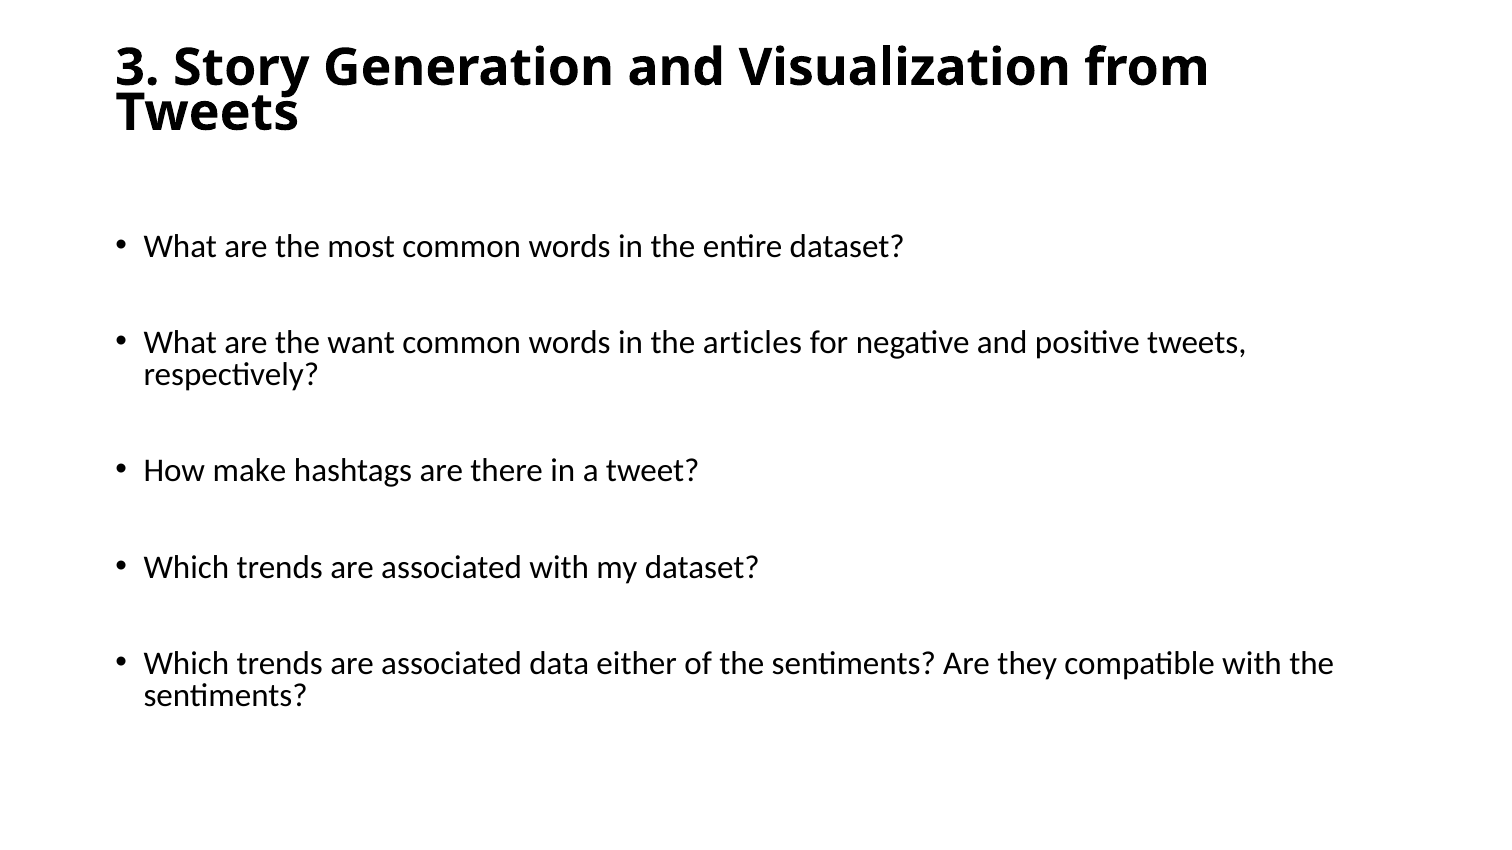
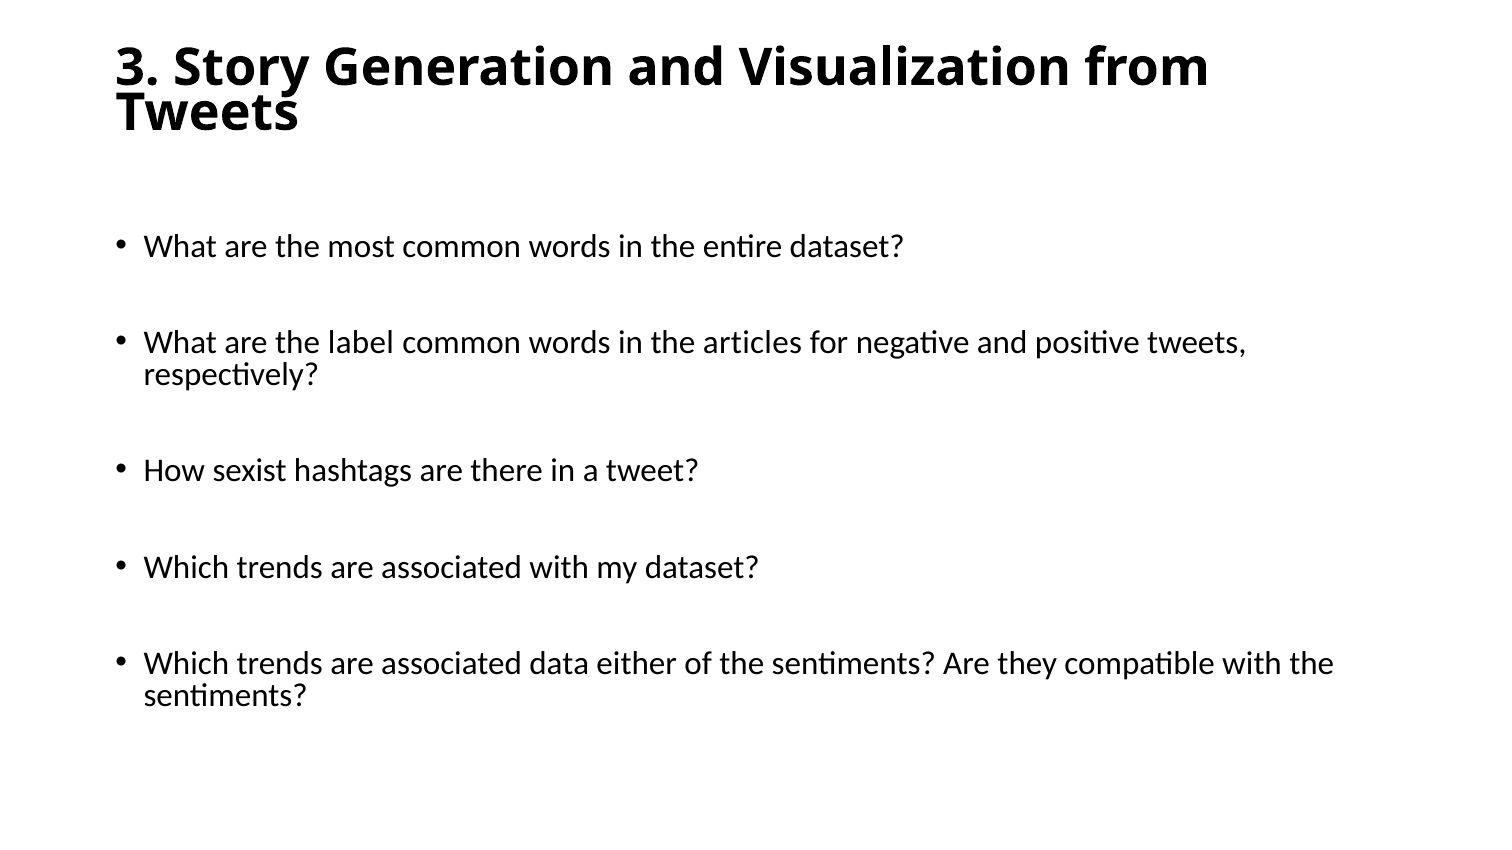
want: want -> label
make: make -> sexist
